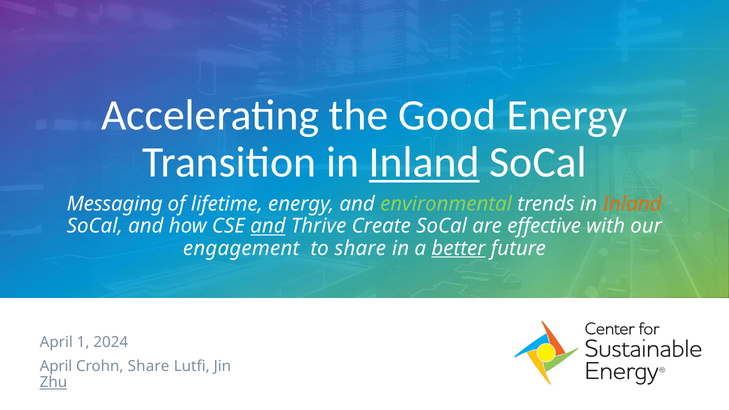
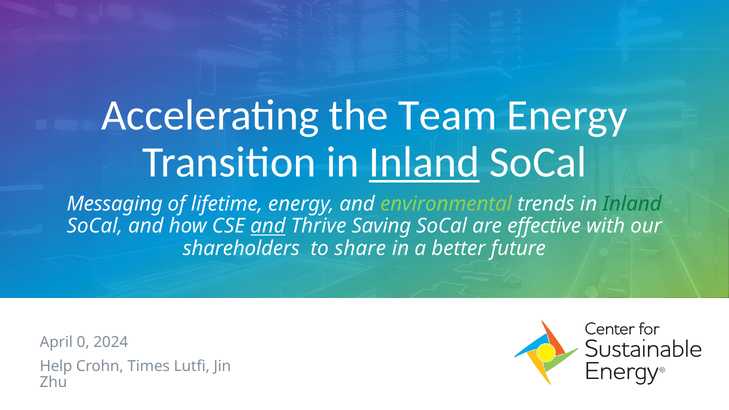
Good: Good -> Team
Inland at (632, 204) colour: orange -> green
Create: Create -> Saving
engagement: engagement -> shareholders
better underline: present -> none
1: 1 -> 0
April at (56, 366): April -> Help
Crohn Share: Share -> Times
Zhu underline: present -> none
